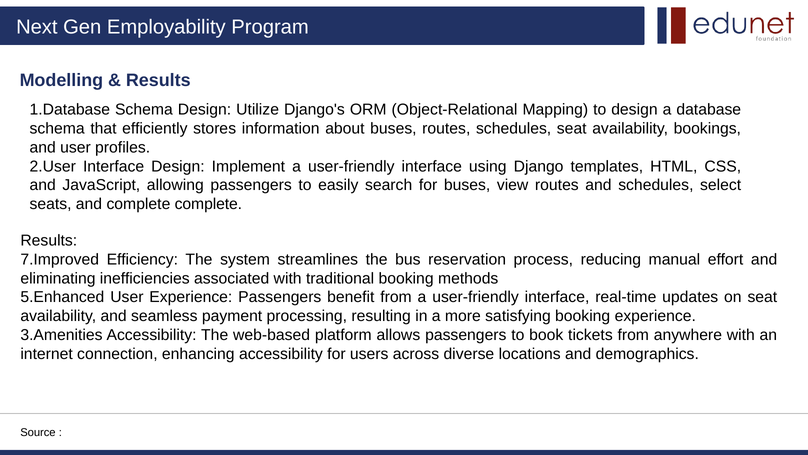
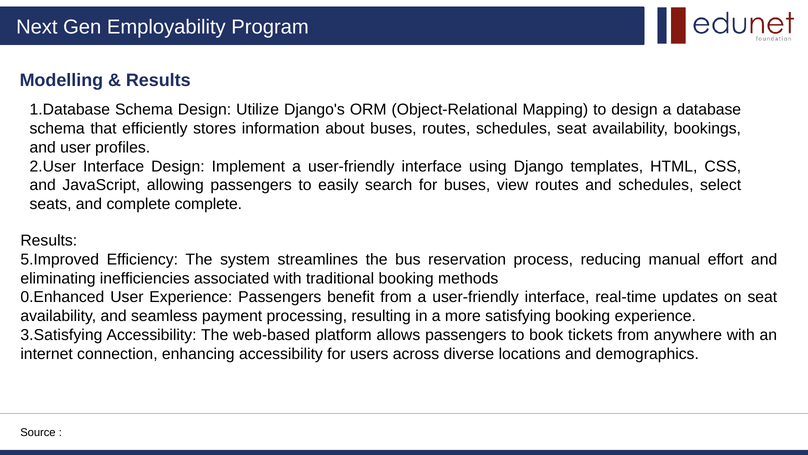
7.Improved: 7.Improved -> 5.Improved
5.Enhanced: 5.Enhanced -> 0.Enhanced
3.Amenities: 3.Amenities -> 3.Satisfying
